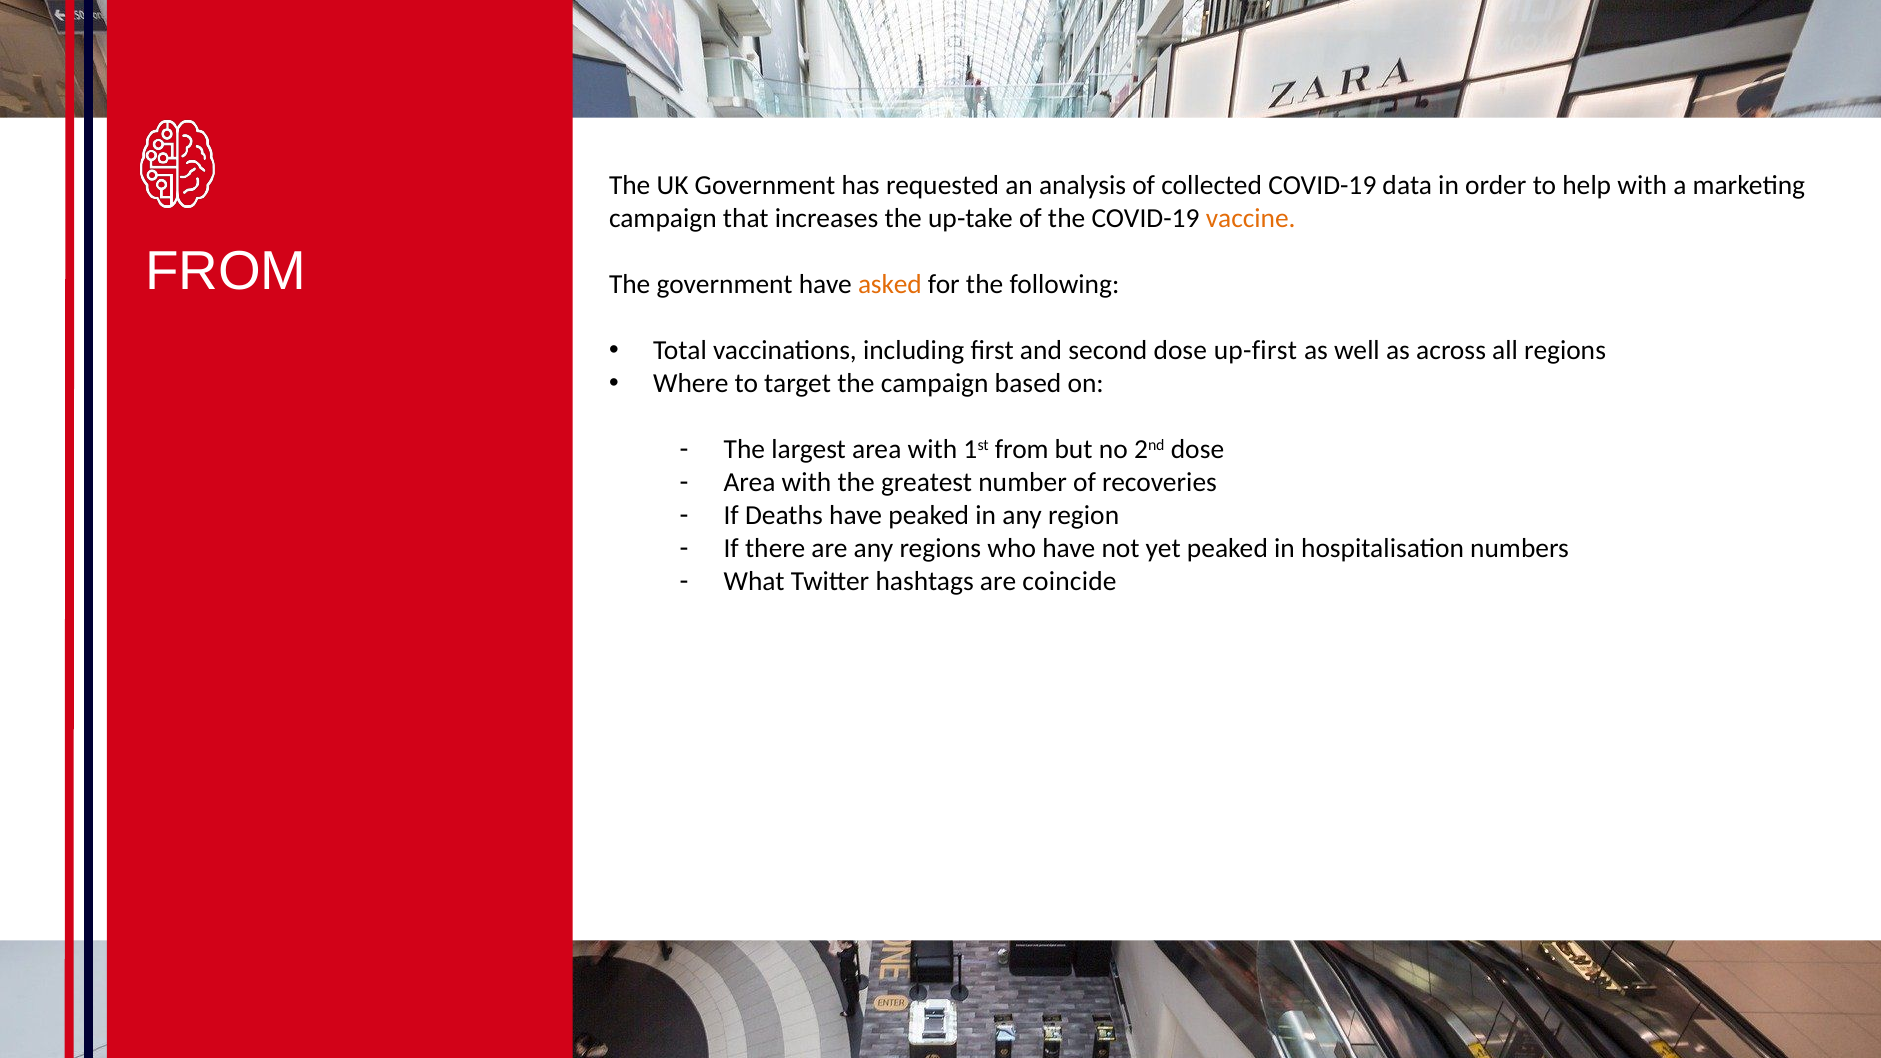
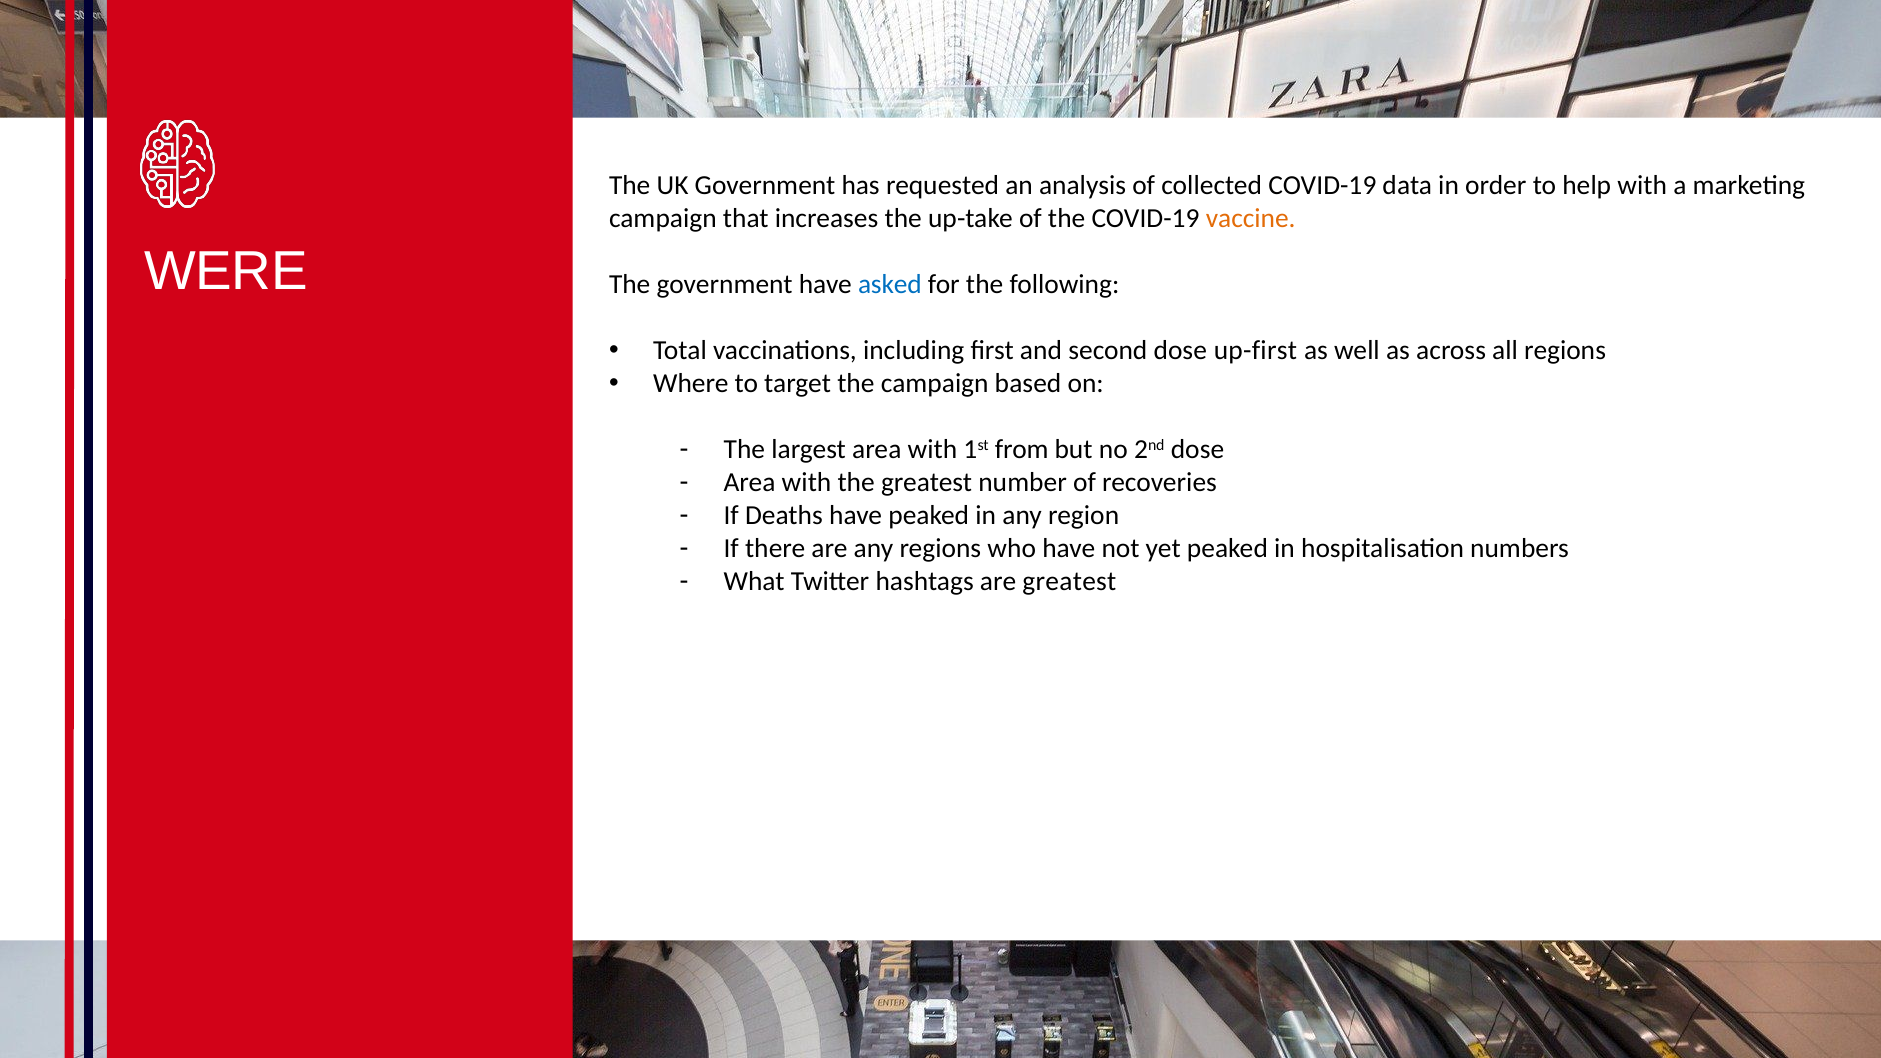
FROM at (226, 271): FROM -> WERE
asked colour: orange -> blue
are coincide: coincide -> greatest
